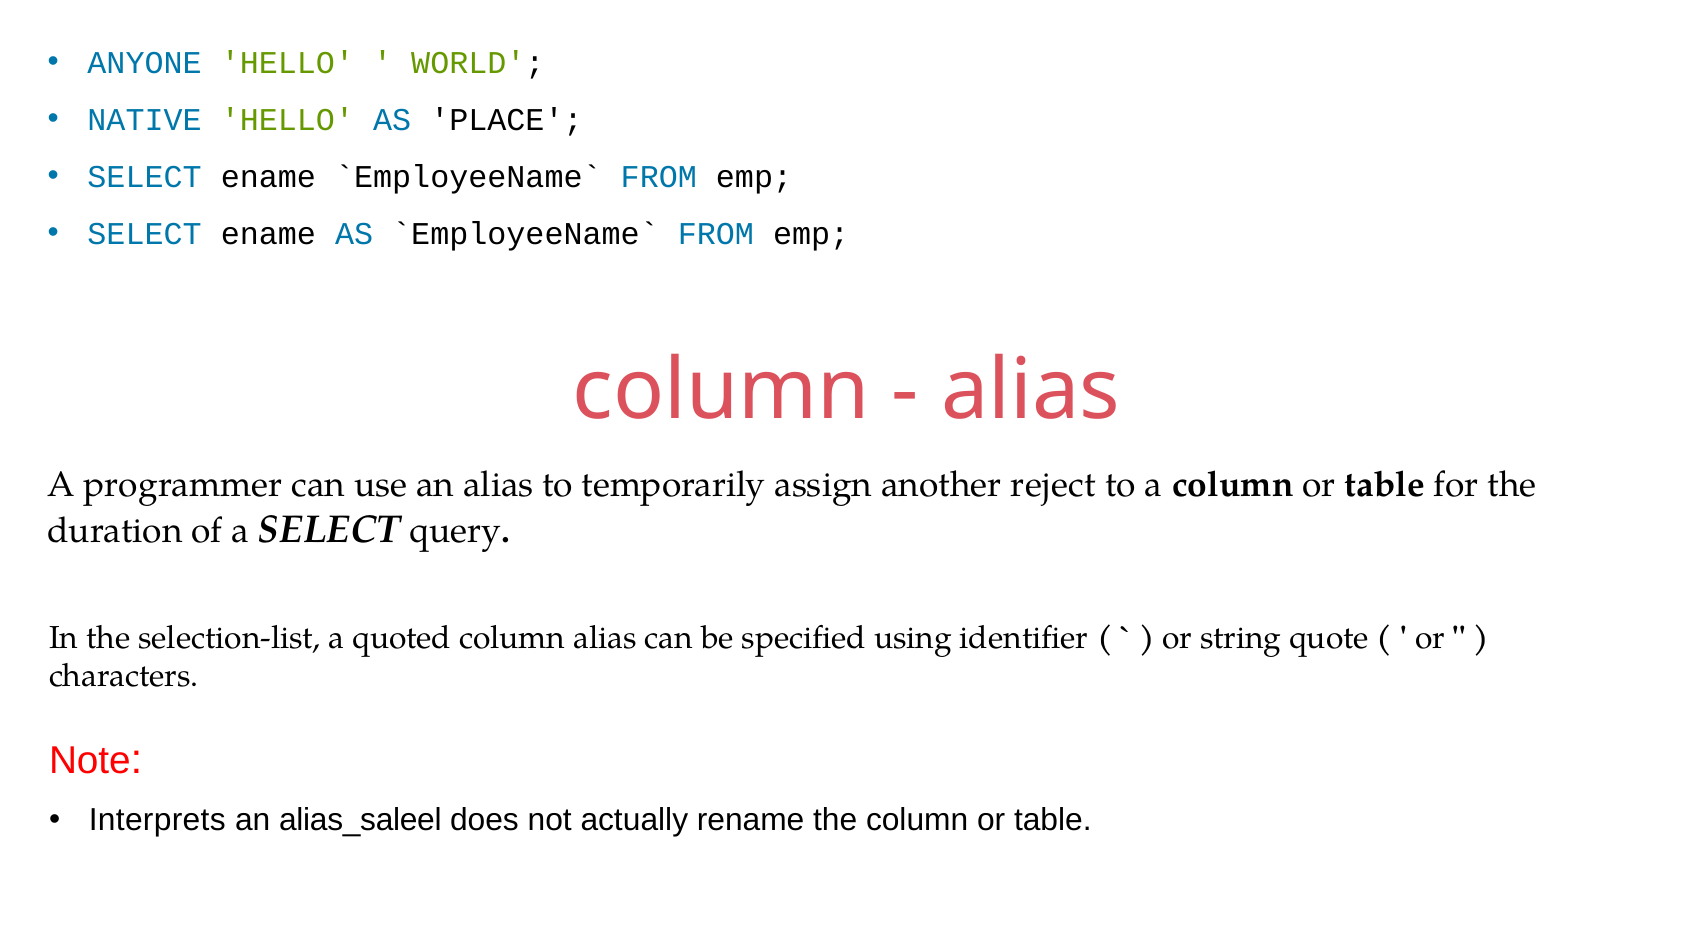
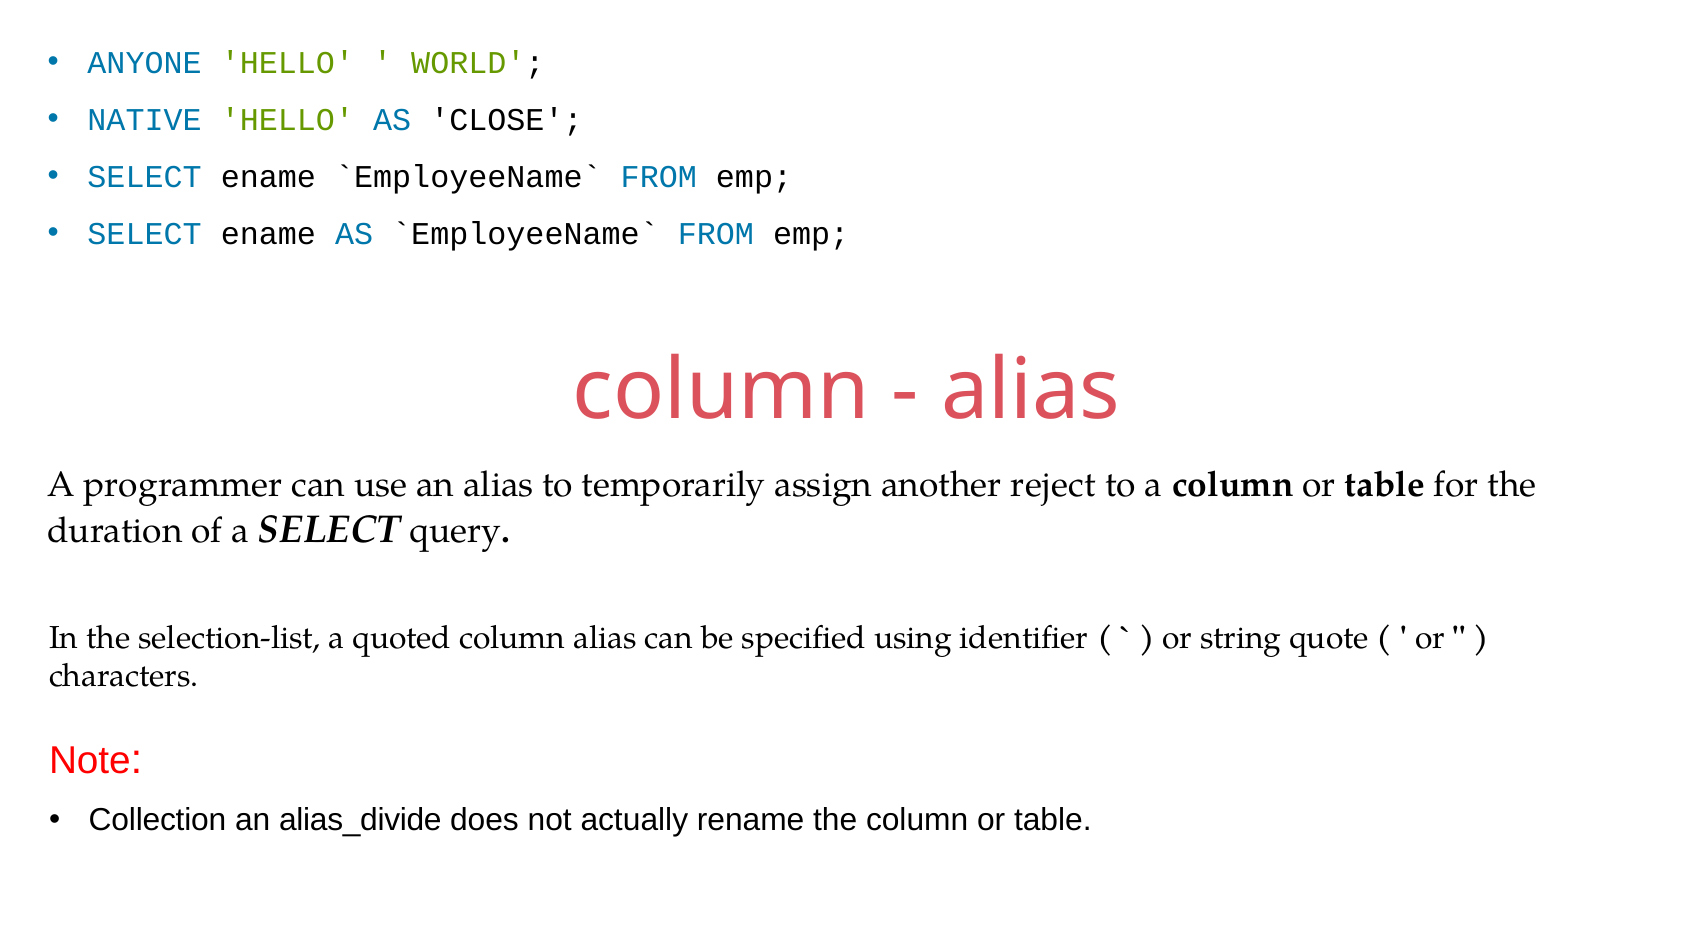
PLACE: PLACE -> CLOSE
Interprets: Interprets -> Collection
alias_saleel: alias_saleel -> alias_divide
